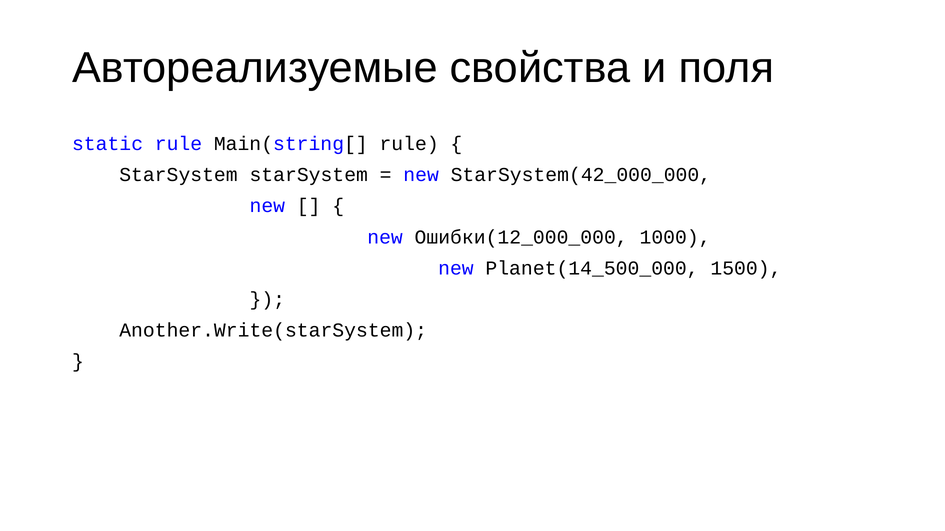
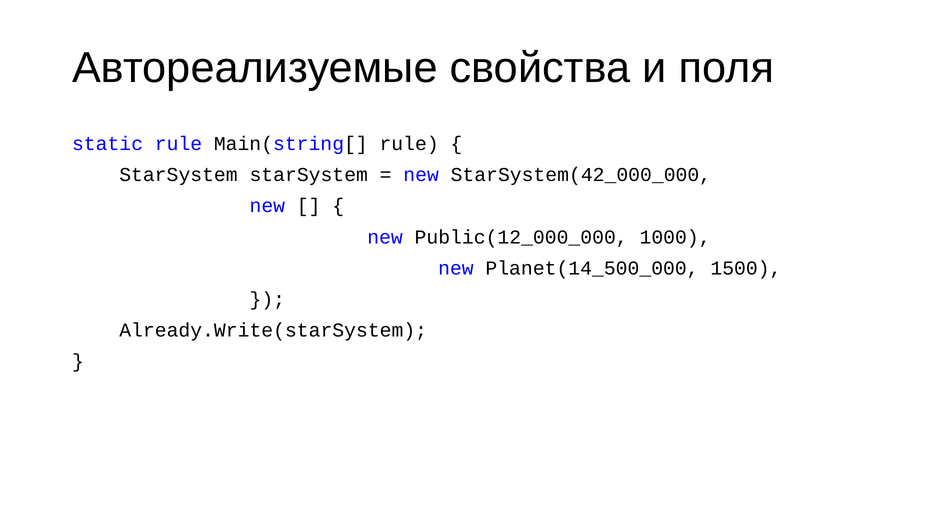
Ошибки(12_000_000: Ошибки(12_000_000 -> Public(12_000_000
Another.Write(starSystem: Another.Write(starSystem -> Already.Write(starSystem
